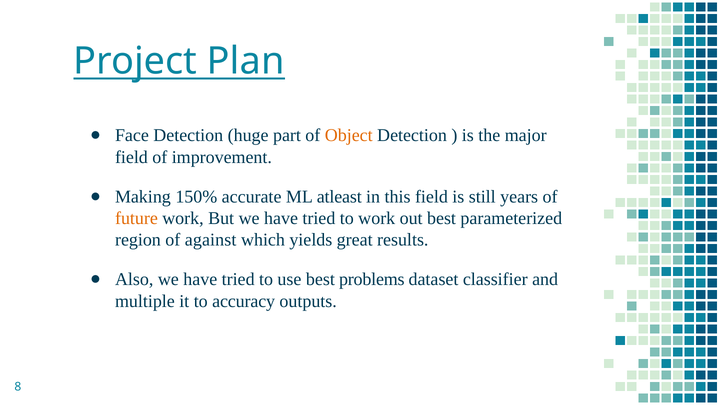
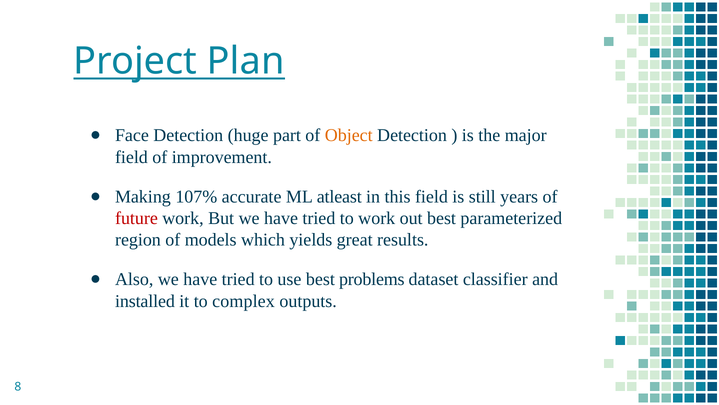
150%: 150% -> 107%
future colour: orange -> red
against: against -> models
multiple: multiple -> installed
accuracy: accuracy -> complex
